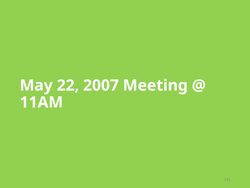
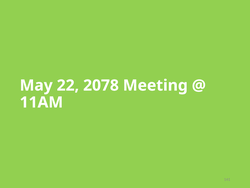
2007: 2007 -> 2078
